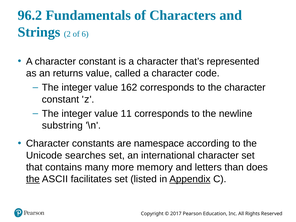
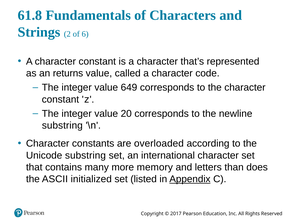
96.2: 96.2 -> 61.8
162: 162 -> 649
11: 11 -> 20
namespace: namespace -> overloaded
Unicode searches: searches -> substring
the at (33, 179) underline: present -> none
facilitates: facilitates -> initialized
